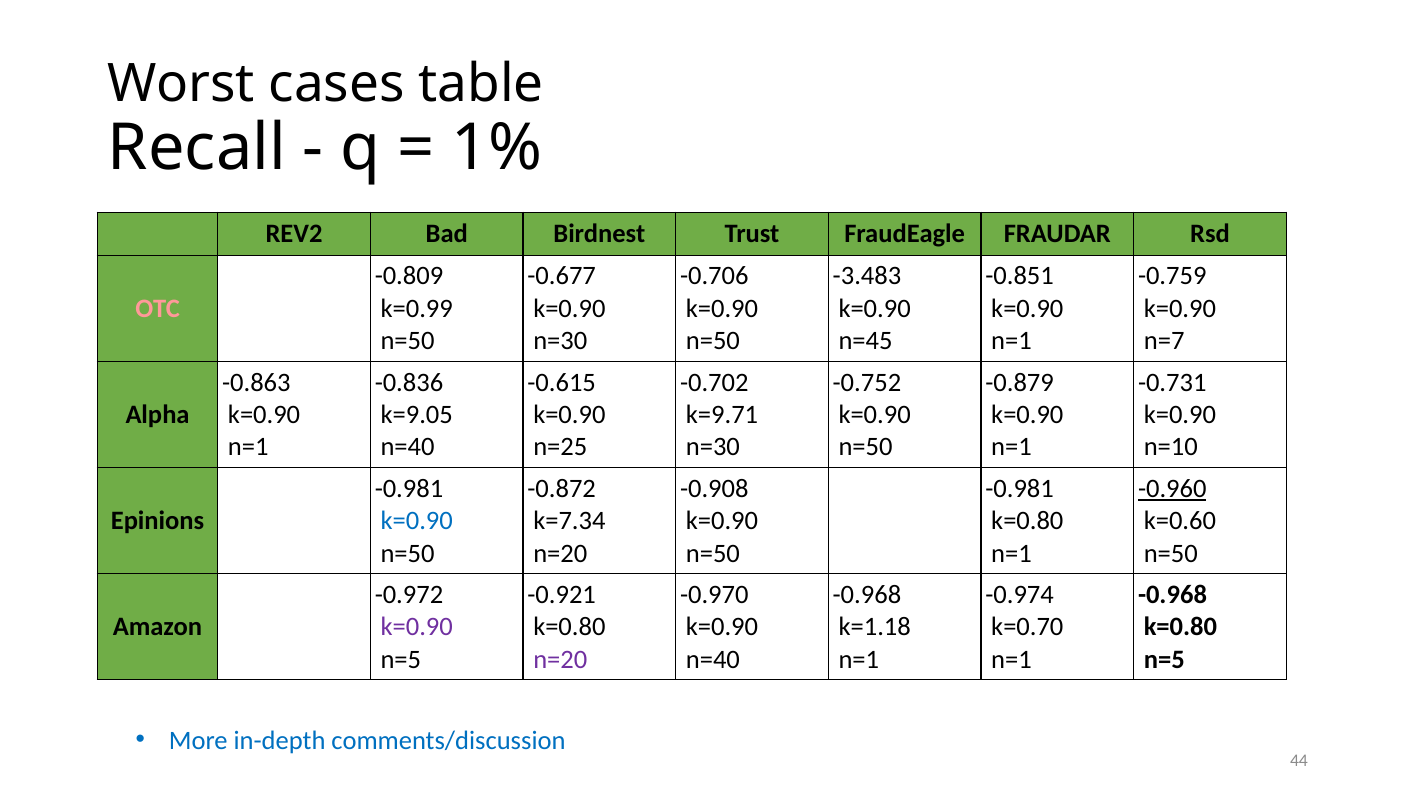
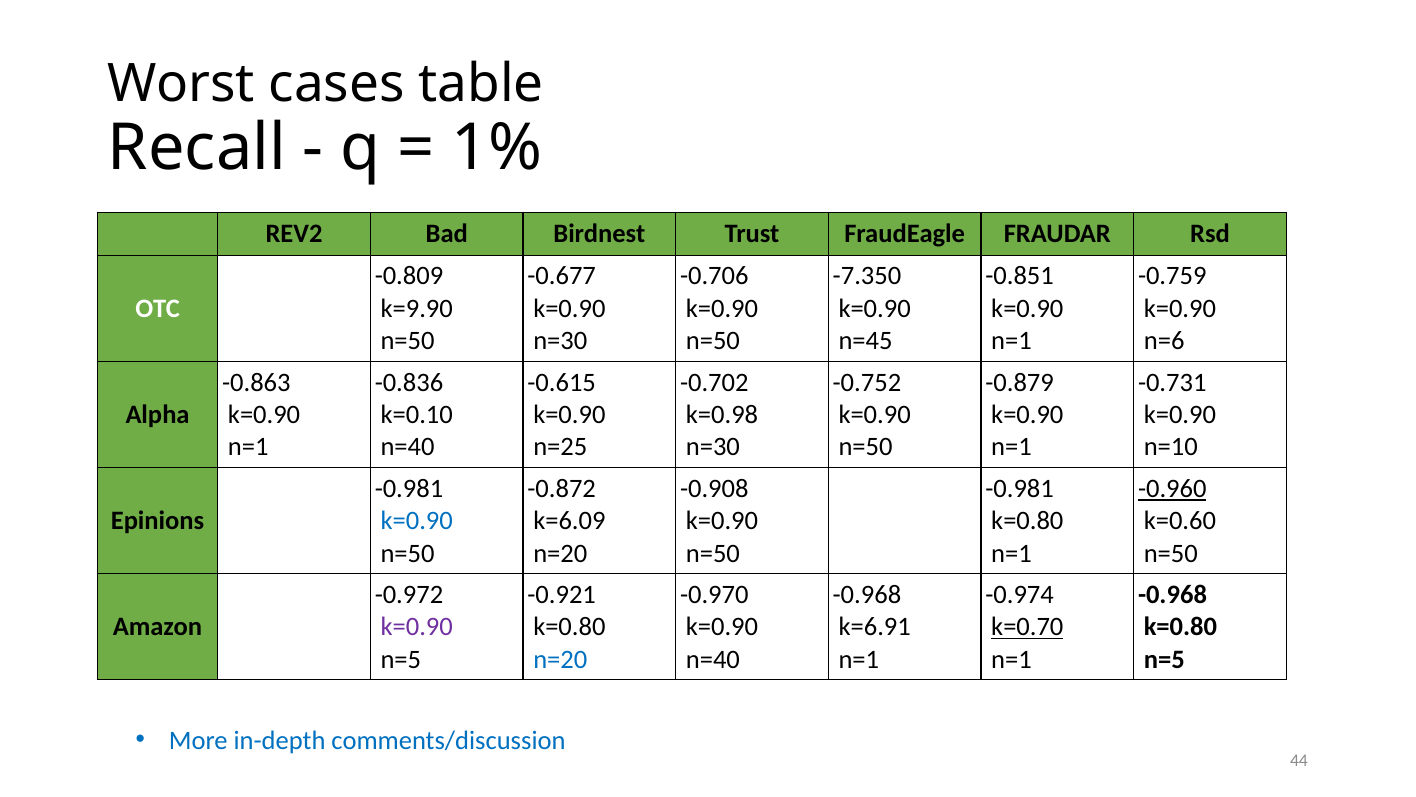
-3.483: -3.483 -> -7.350
OTC colour: pink -> white
k=0.99: k=0.99 -> k=9.90
n=7: n=7 -> n=6
k=9.05: k=9.05 -> k=0.10
k=9.71: k=9.71 -> k=0.98
k=7.34: k=7.34 -> k=6.09
k=1.18: k=1.18 -> k=6.91
k=0.70 underline: none -> present
n=20 at (560, 659) colour: purple -> blue
